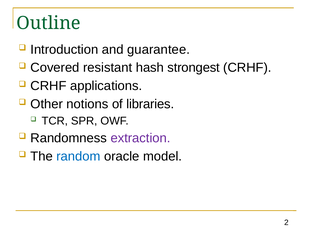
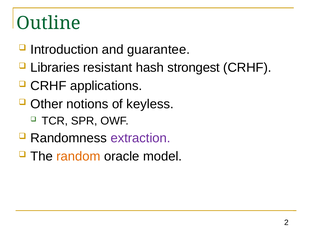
Covered: Covered -> Libraries
libraries: libraries -> keyless
random colour: blue -> orange
